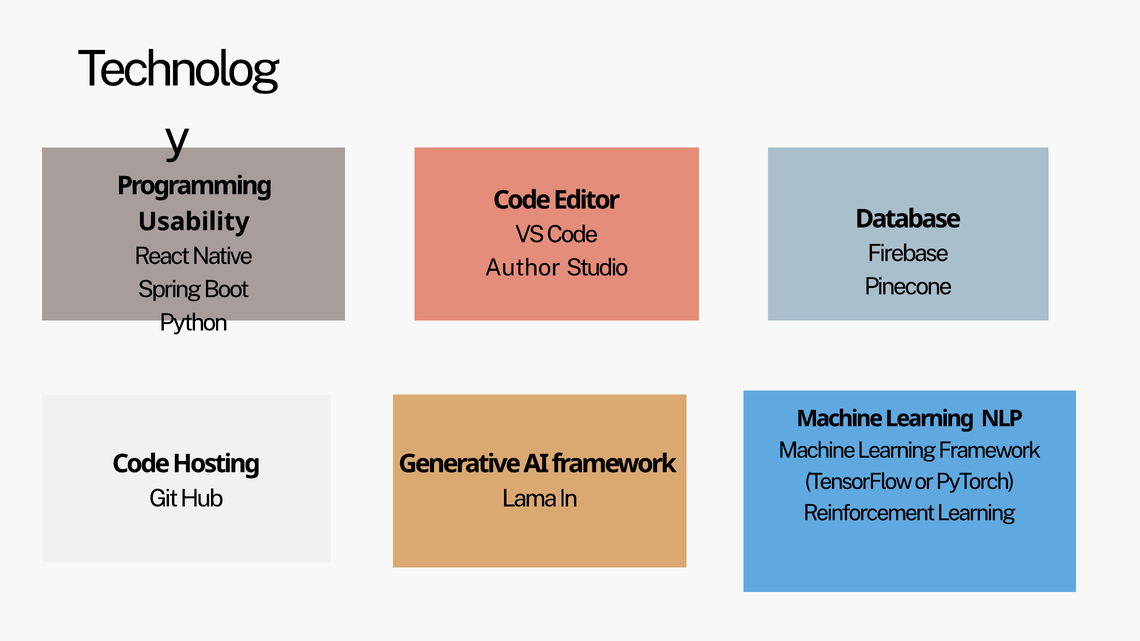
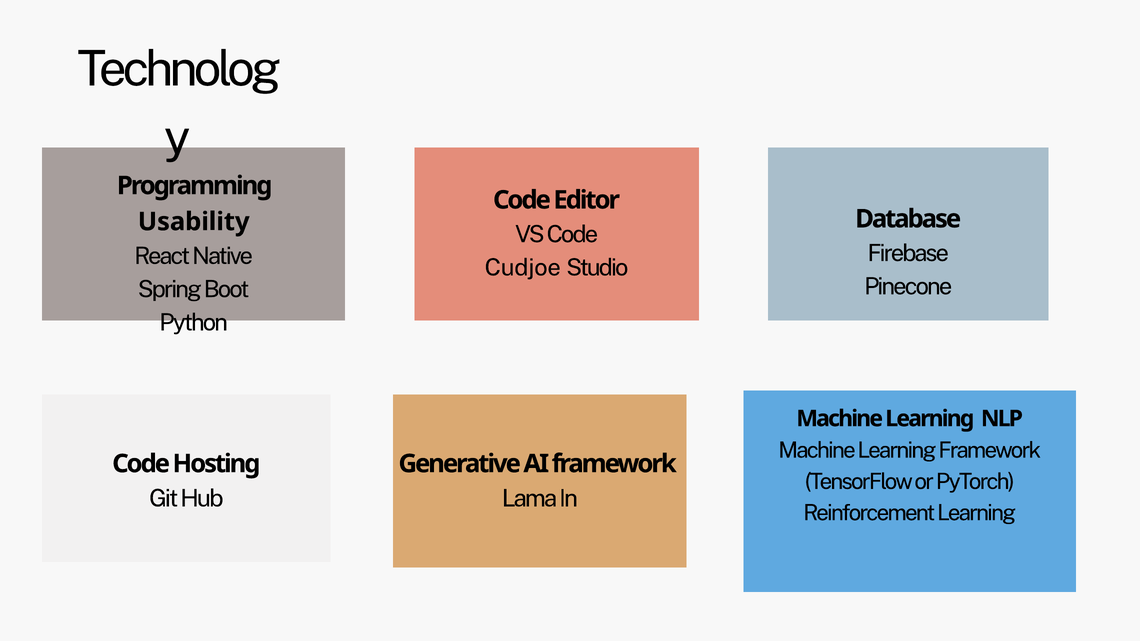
Author: Author -> Cudjoe
